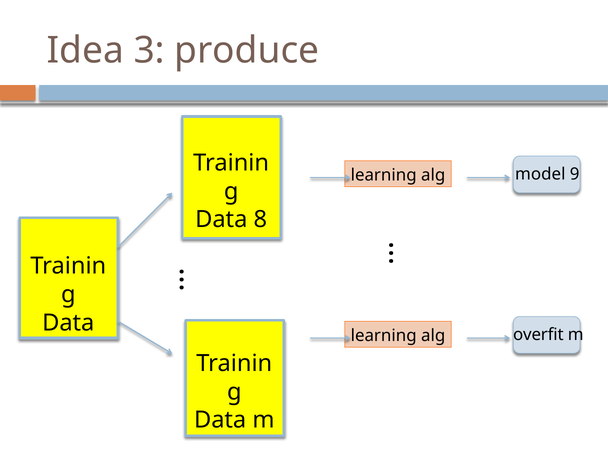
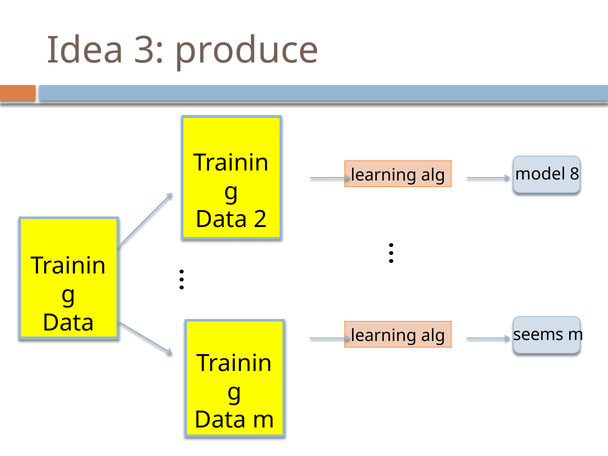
9: 9 -> 8
8: 8 -> 2
overfit: overfit -> seems
